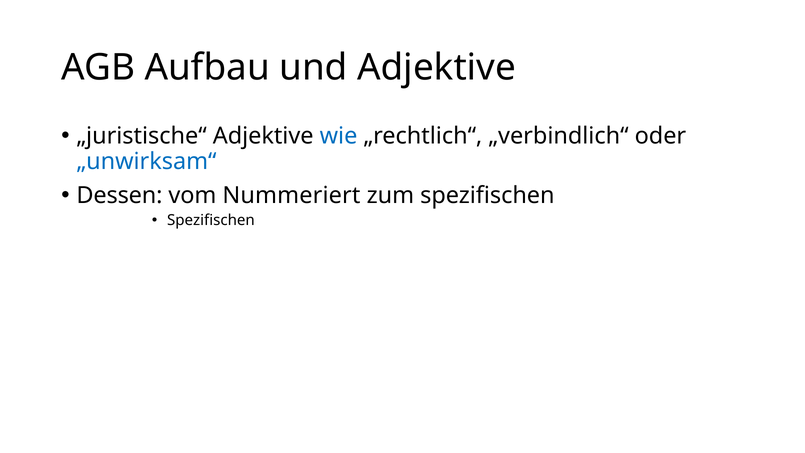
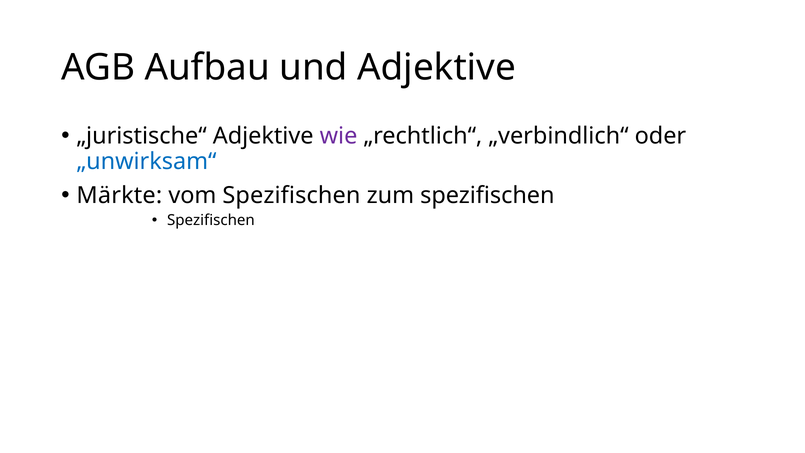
wie colour: blue -> purple
Dessen: Dessen -> Märkte
vom Nummeriert: Nummeriert -> Spezifischen
